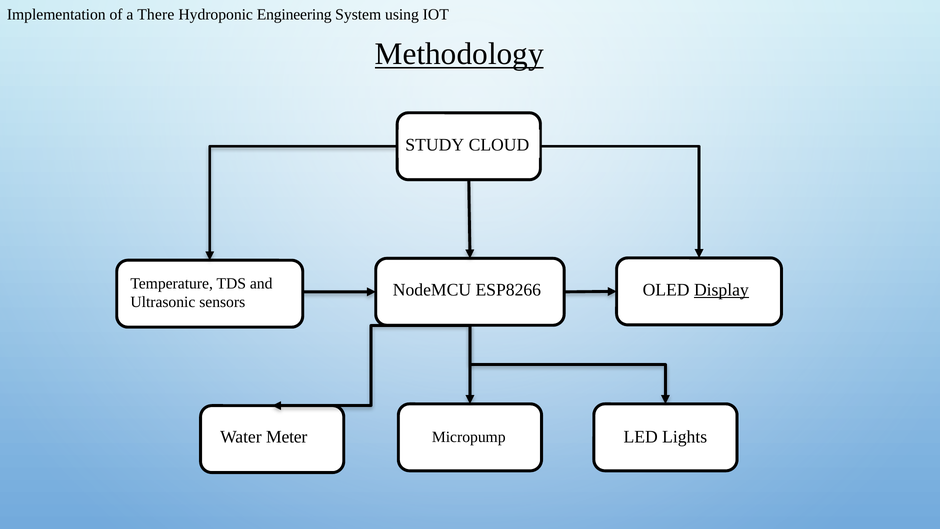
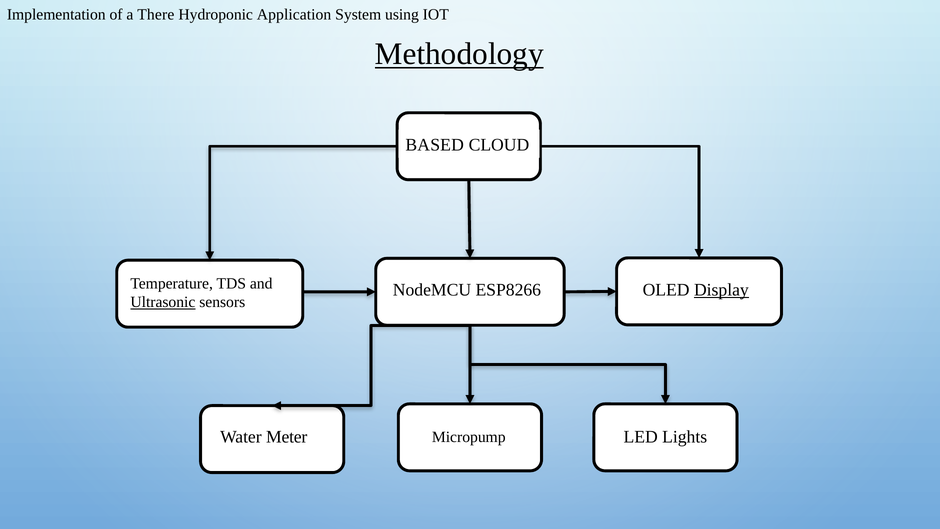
Engineering: Engineering -> Application
STUDY: STUDY -> BASED
Ultrasonic underline: none -> present
